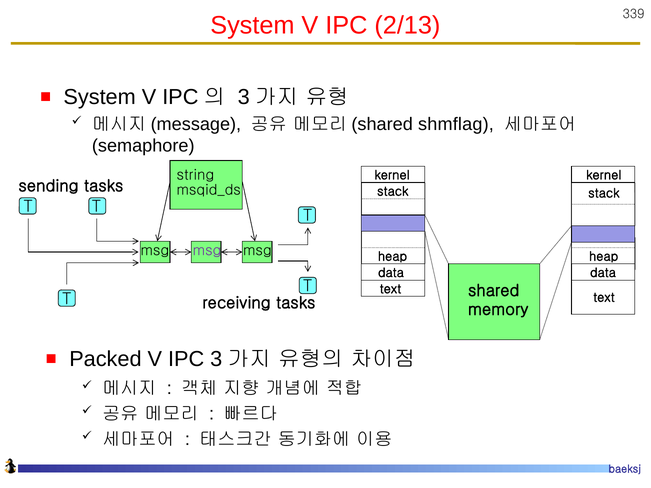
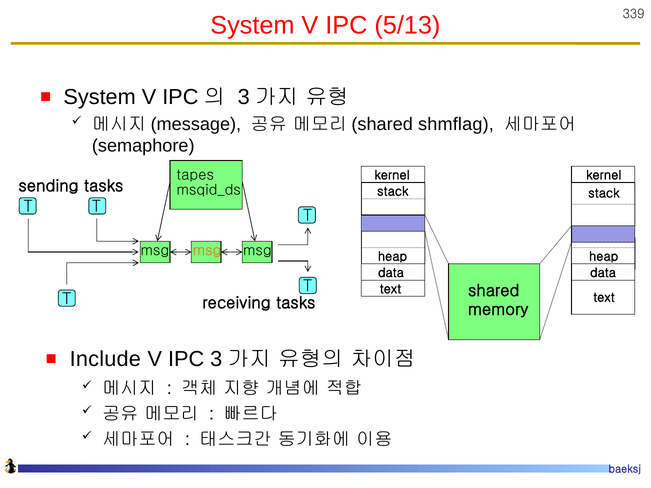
2/13: 2/13 -> 5/13
string: string -> tapes
msg at (207, 251) colour: purple -> orange
Packed: Packed -> Include
